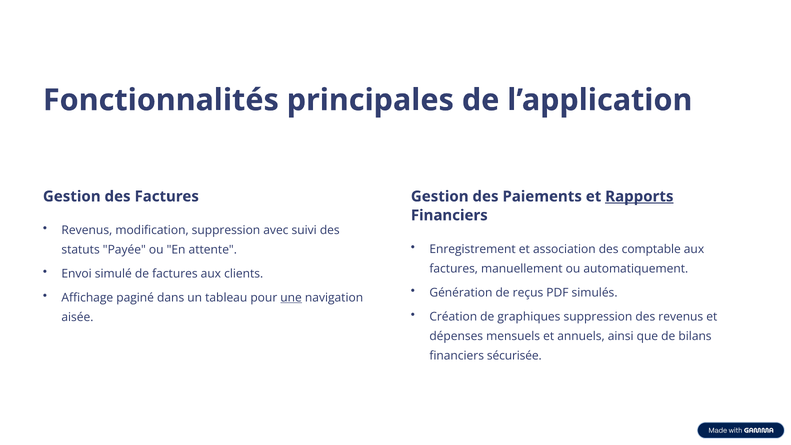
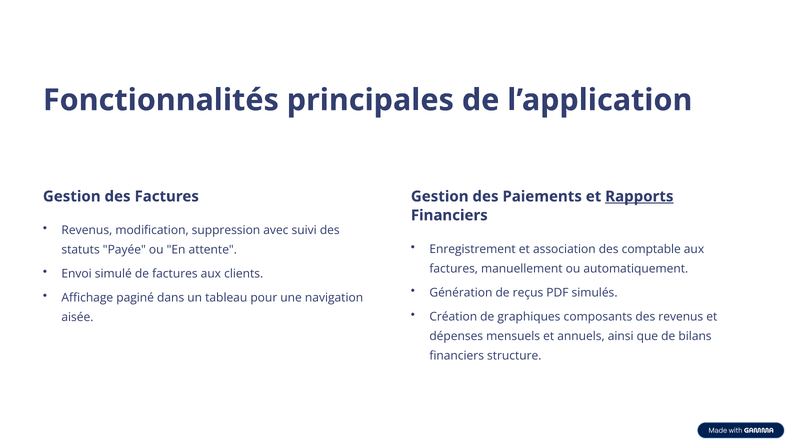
une underline: present -> none
graphiques suppression: suppression -> composants
sécurisée: sécurisée -> structure
